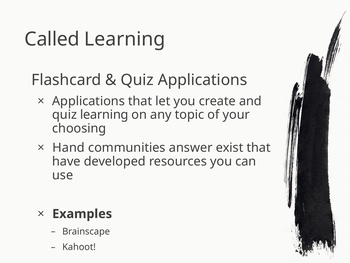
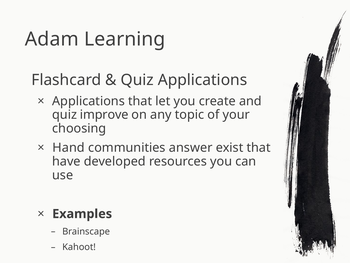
Called: Called -> Adam
quiz learning: learning -> improve
